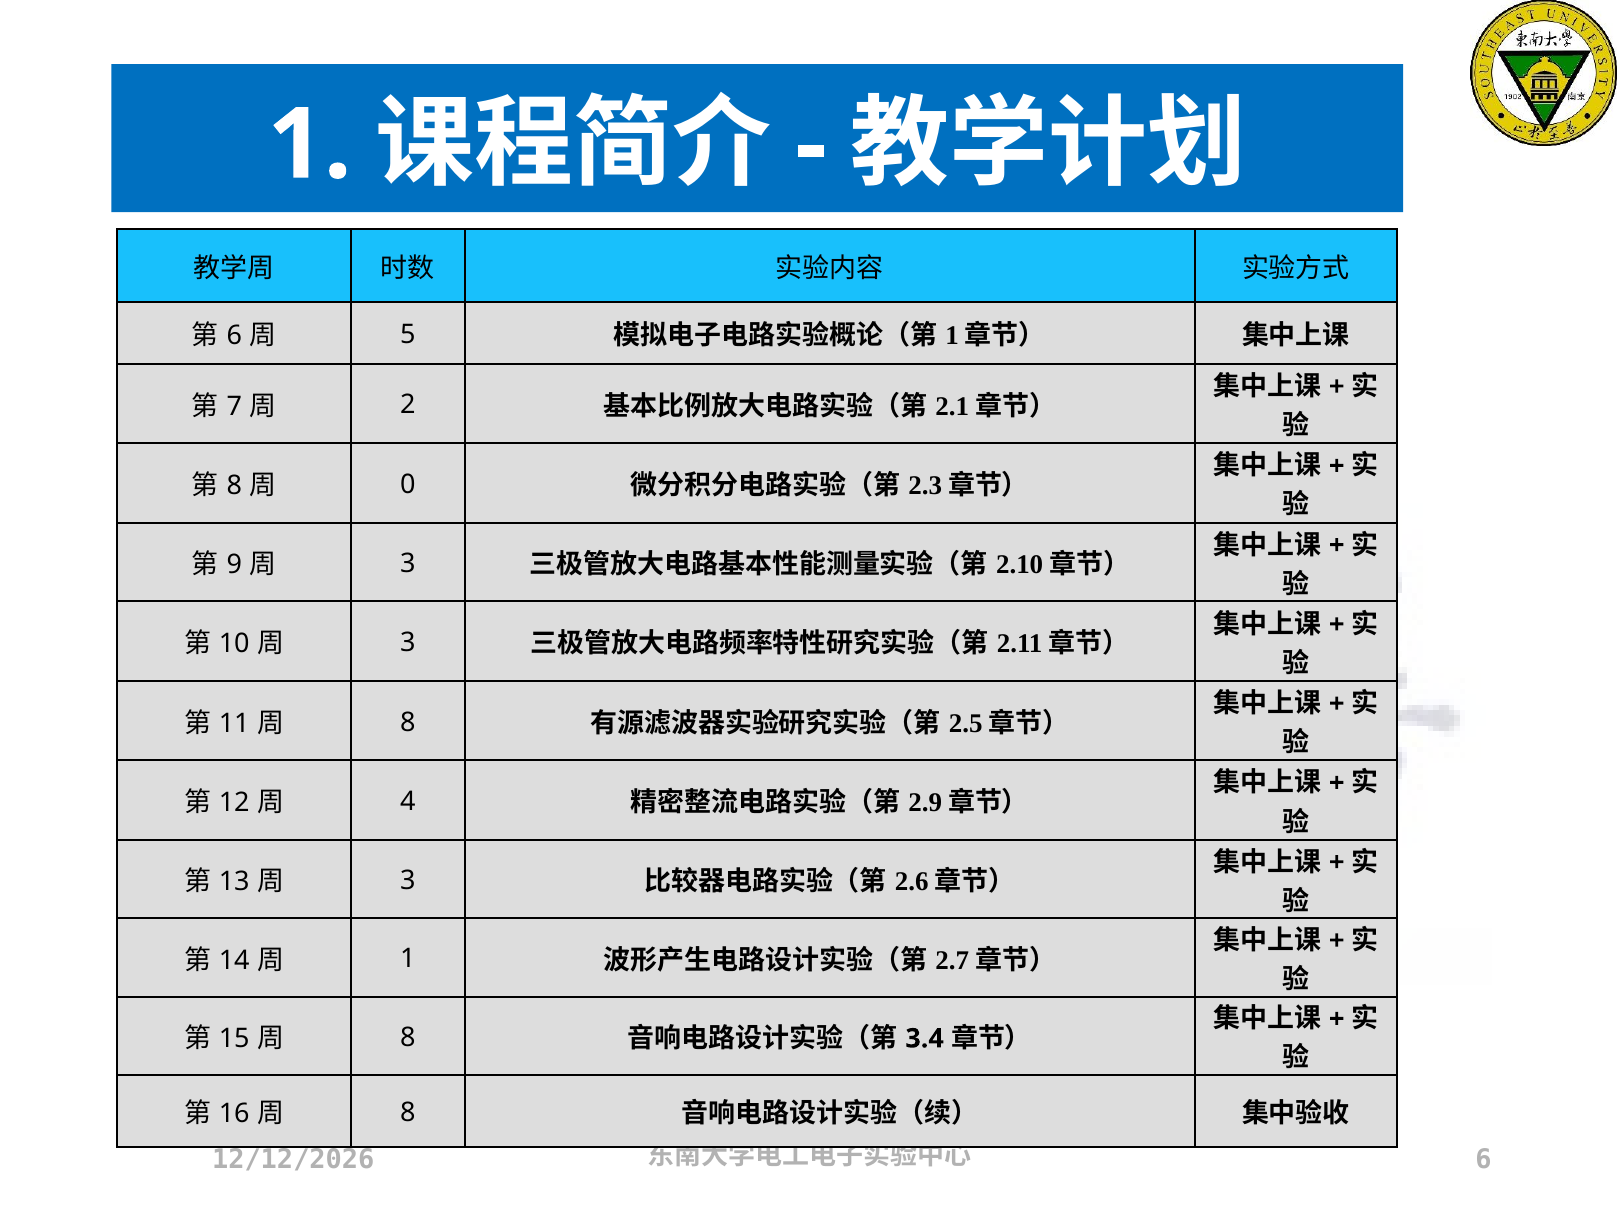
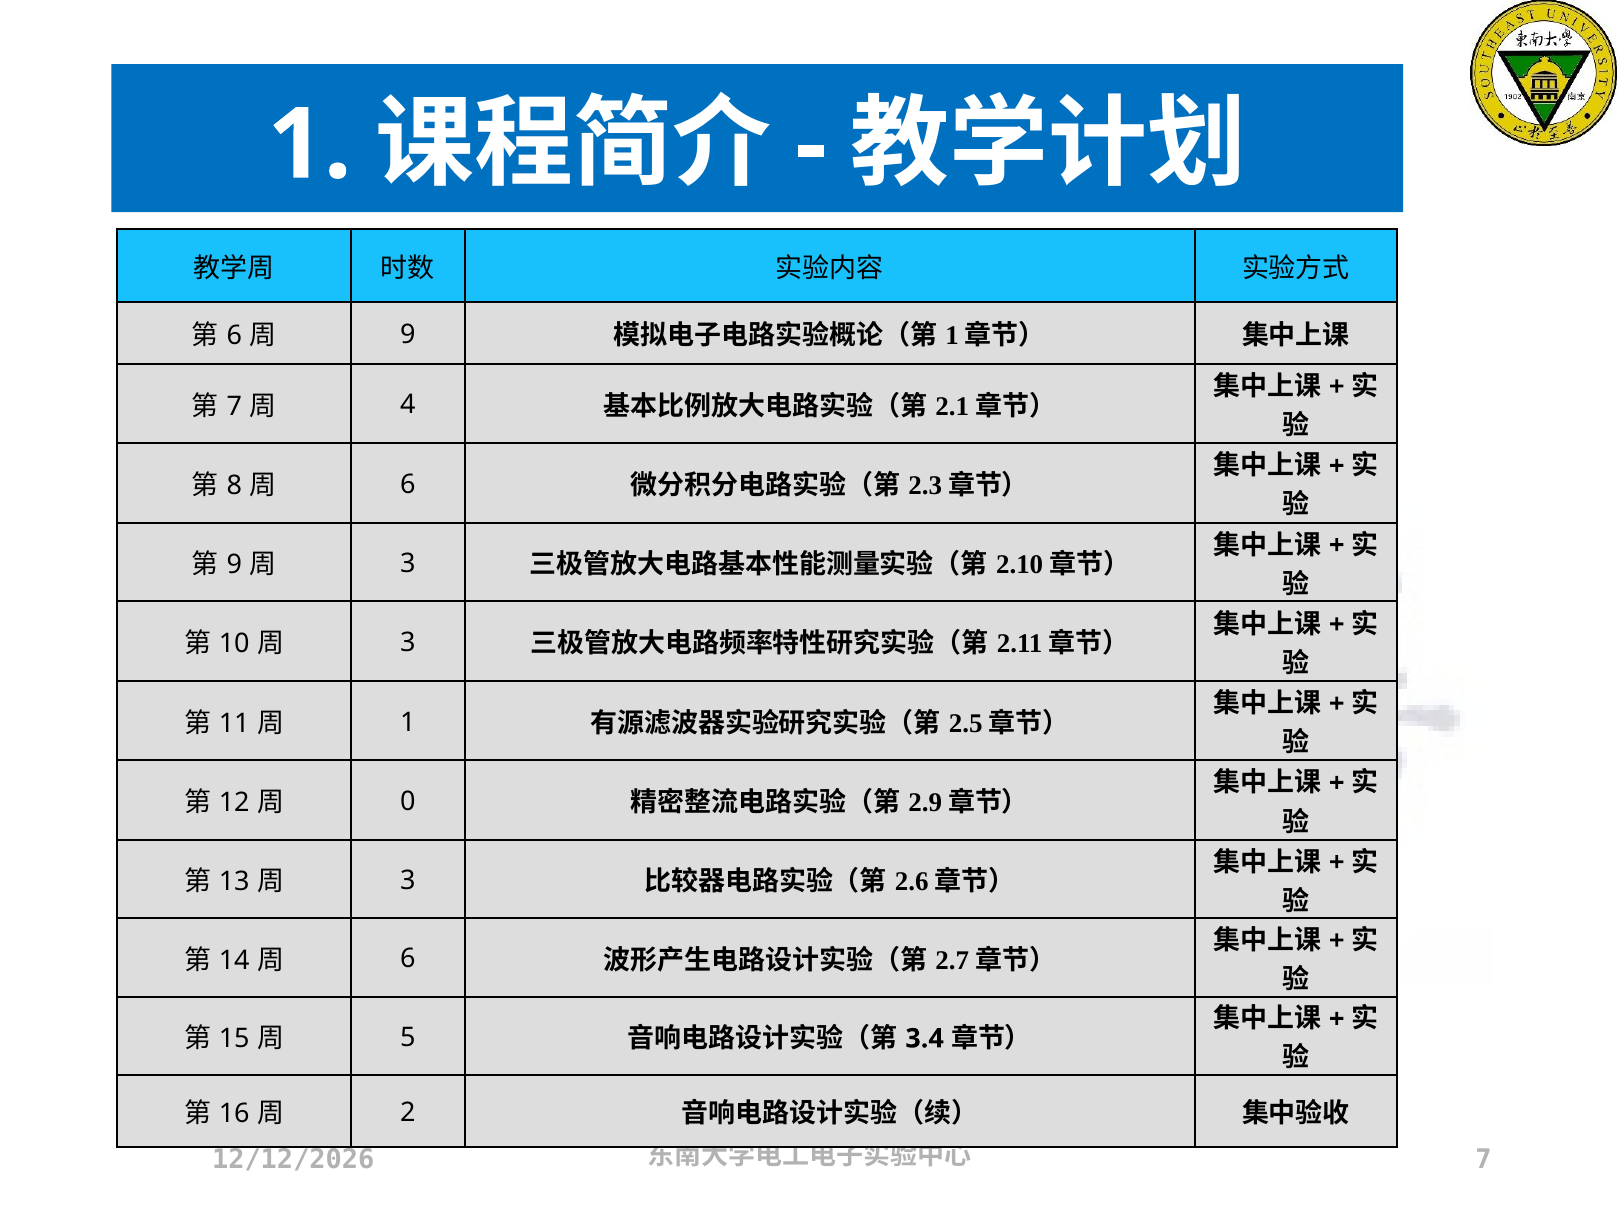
5 at (408, 335): 5 -> 9
2: 2 -> 4
0 at (408, 484): 0 -> 6
8 at (408, 722): 8 -> 1
4: 4 -> 0
1 at (408, 959): 1 -> 6
8 at (408, 1038): 8 -> 5
8 at (408, 1113): 8 -> 2
6 at (1483, 1160): 6 -> 7
